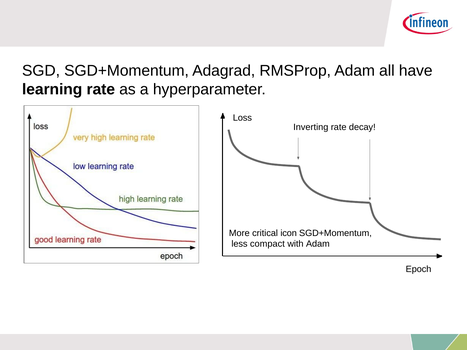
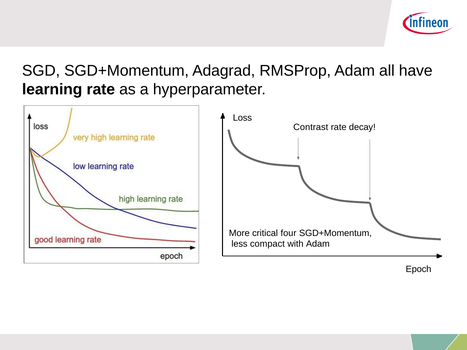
Inverting: Inverting -> Contrast
icon: icon -> four
